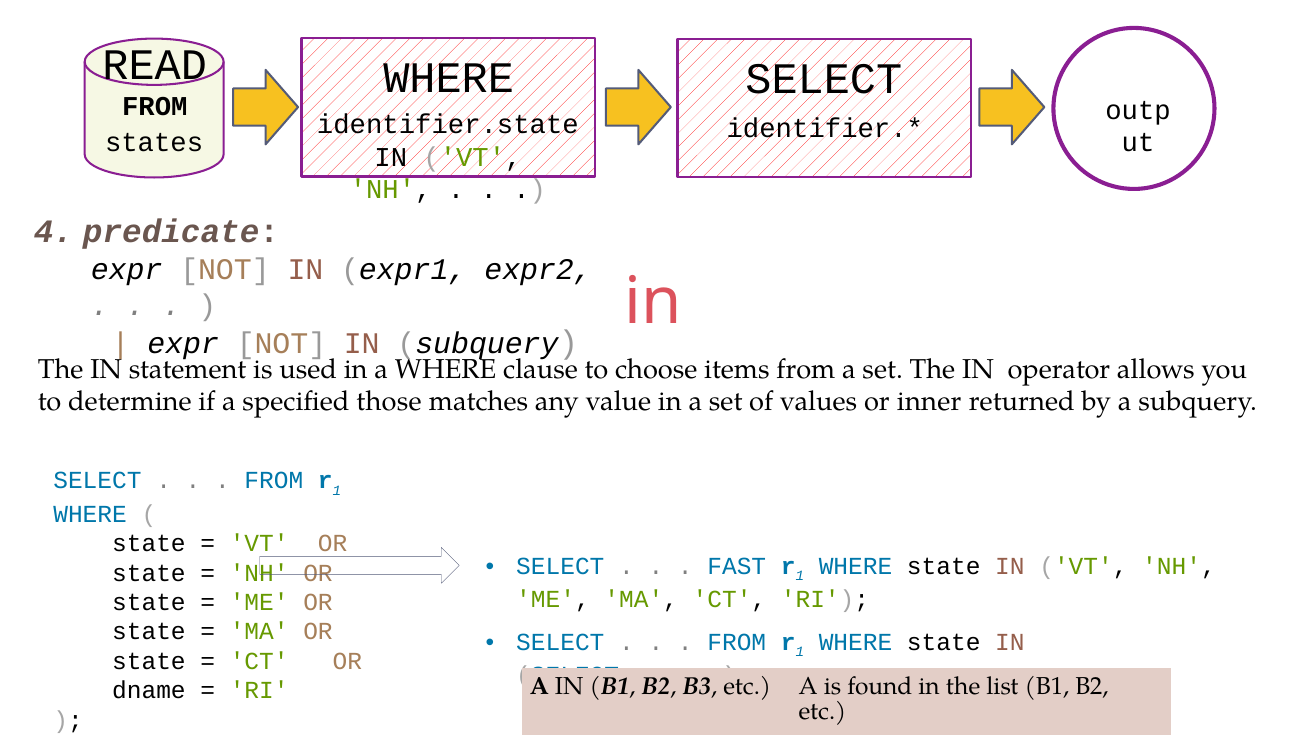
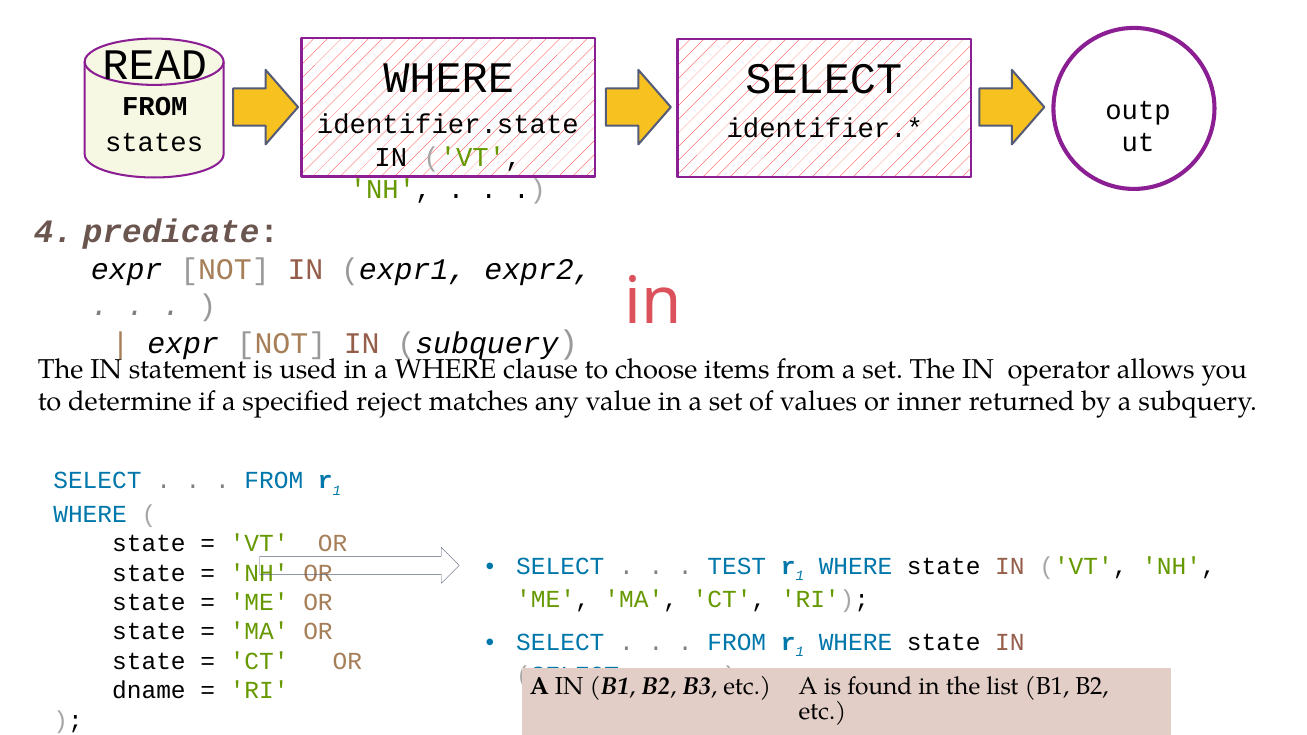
those: those -> reject
FAST: FAST -> TEST
